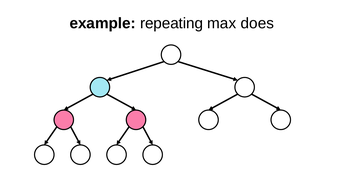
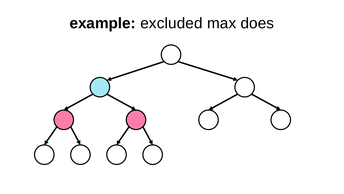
repeating: repeating -> excluded
